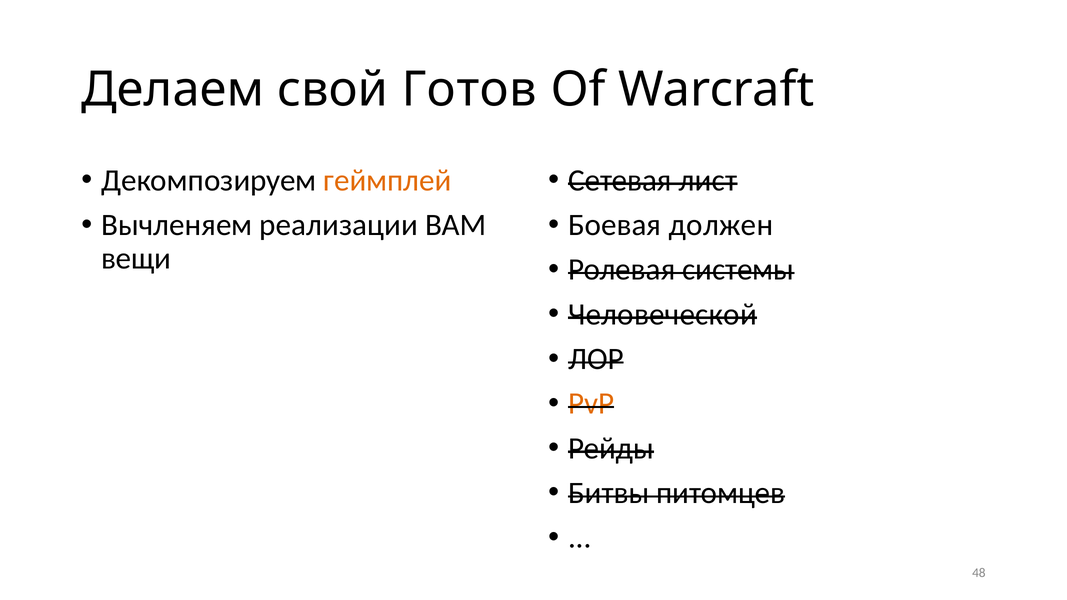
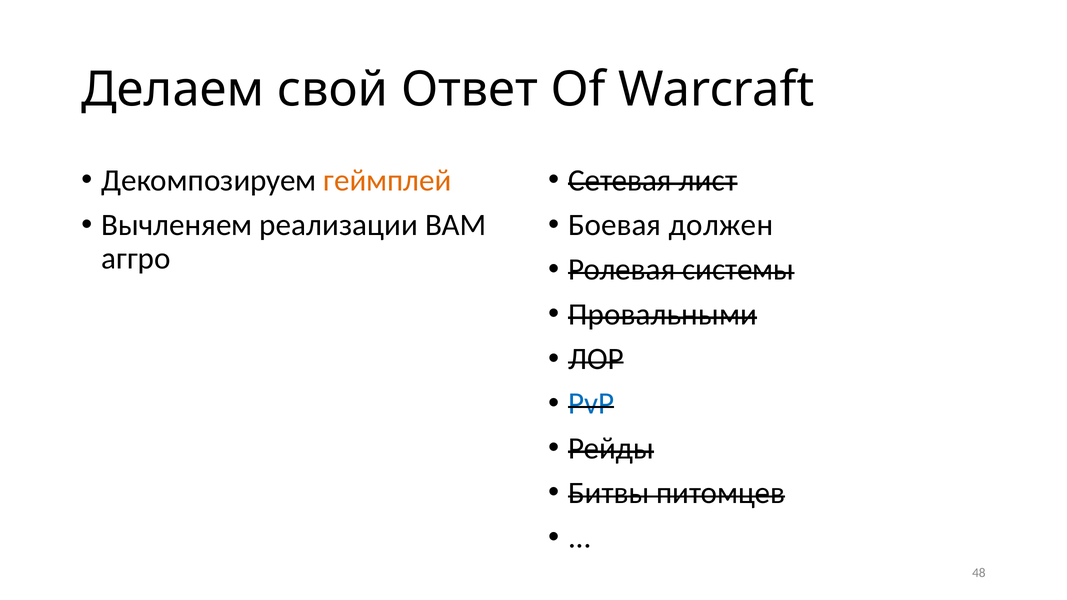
Готов: Готов -> Ответ
вещи: вещи -> аггро
Человеческой: Человеческой -> Провальными
PvP colour: orange -> blue
